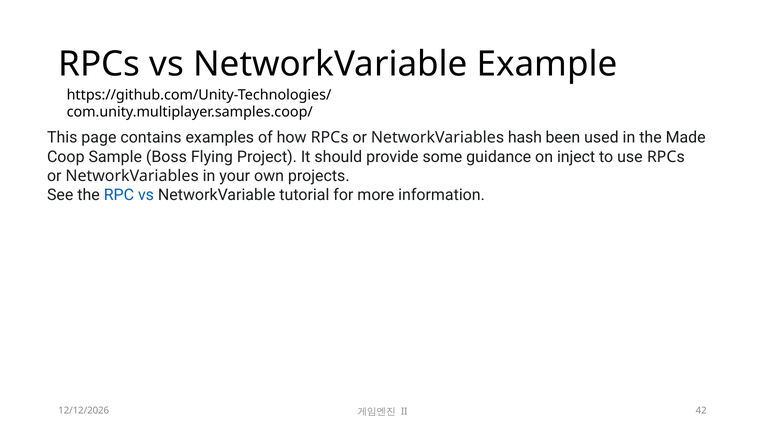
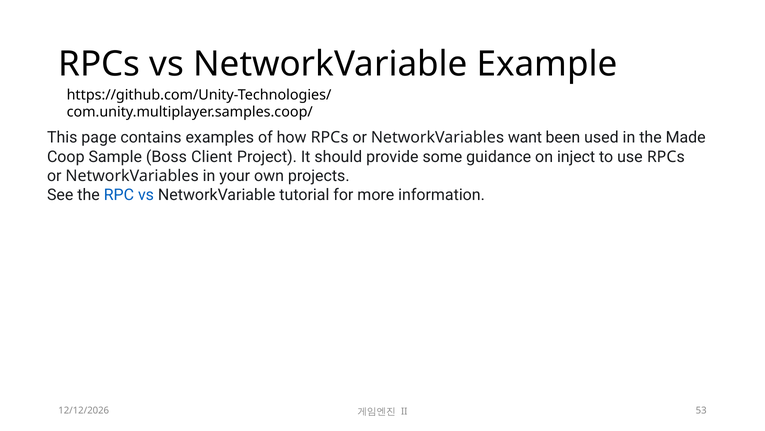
hash: hash -> want
Flying: Flying -> Client
42: 42 -> 53
